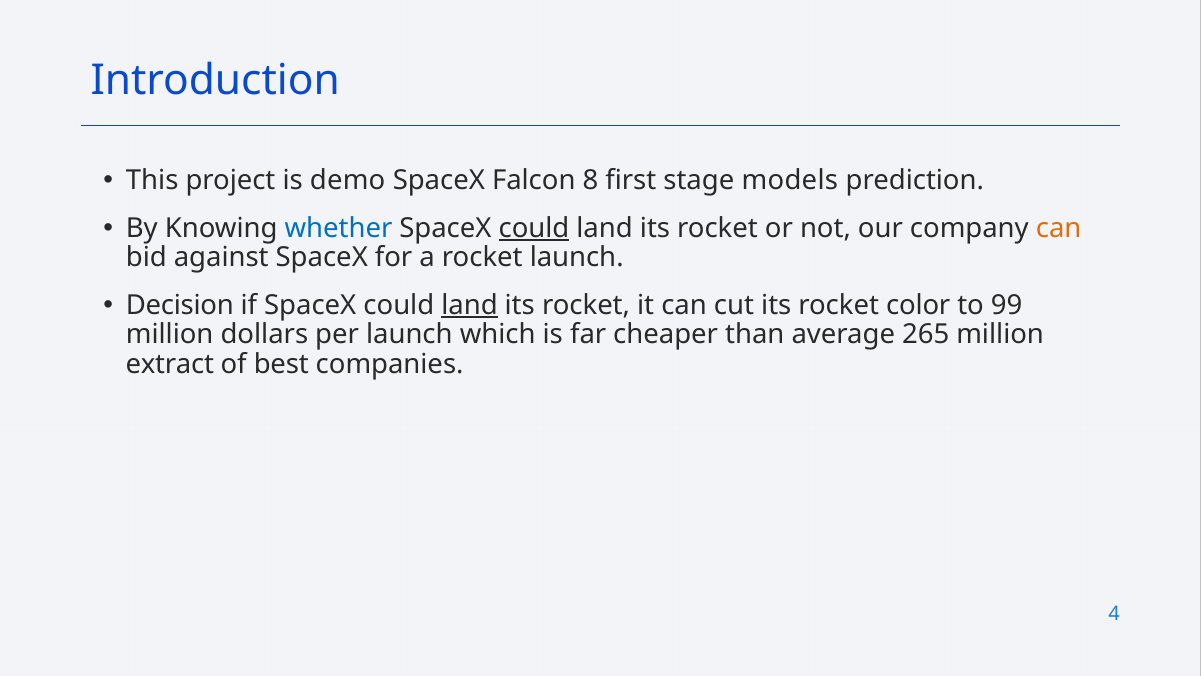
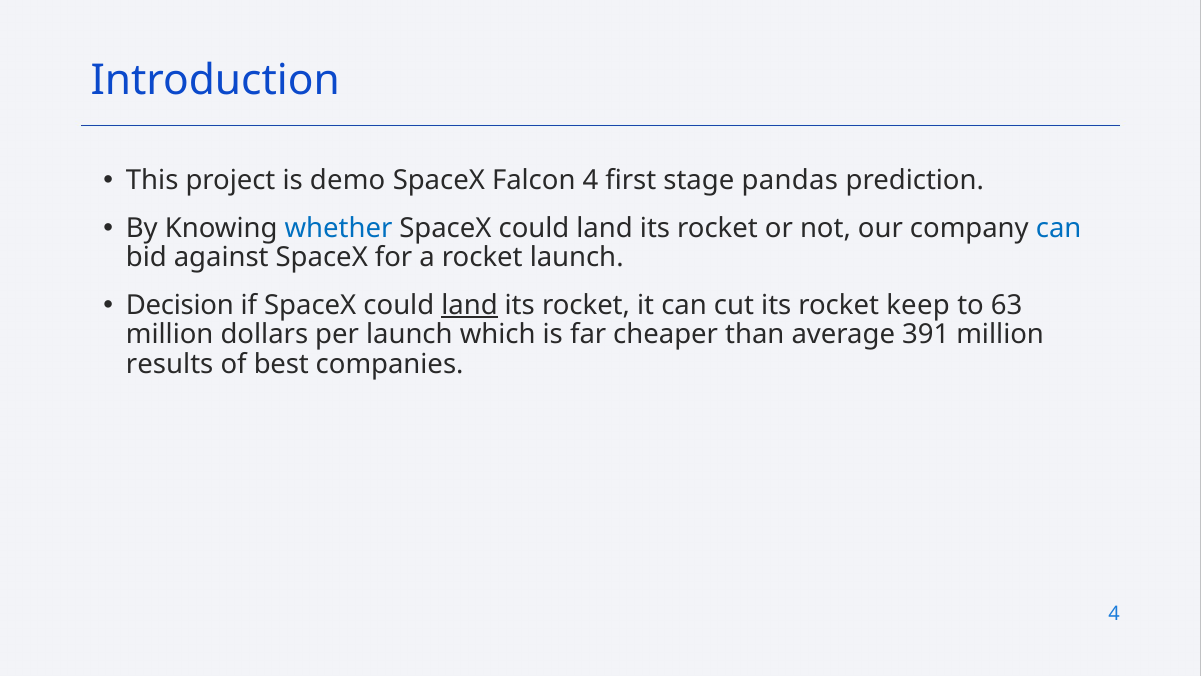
Falcon 8: 8 -> 4
models: models -> pandas
could at (534, 228) underline: present -> none
can at (1059, 228) colour: orange -> blue
color: color -> keep
99: 99 -> 63
265: 265 -> 391
extract: extract -> results
